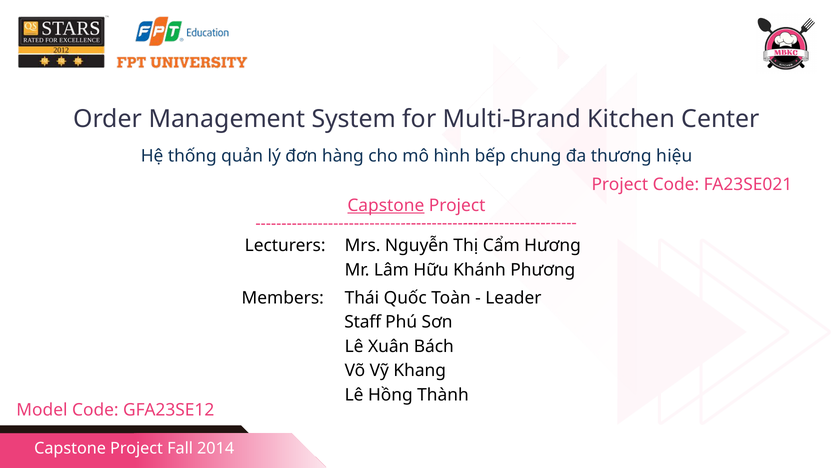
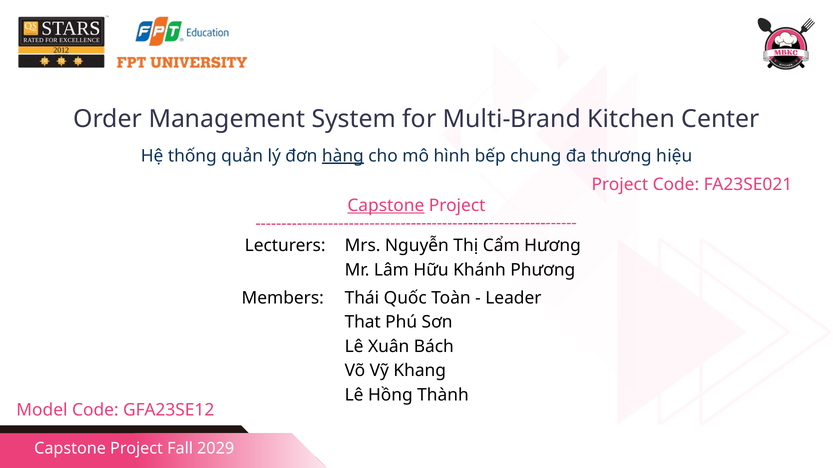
hàng underline: none -> present
Staff: Staff -> That
2014: 2014 -> 2029
